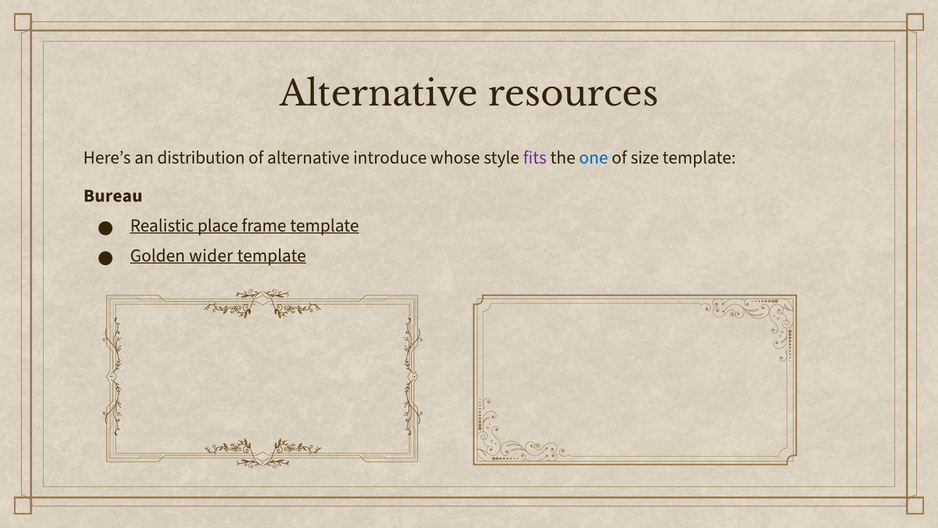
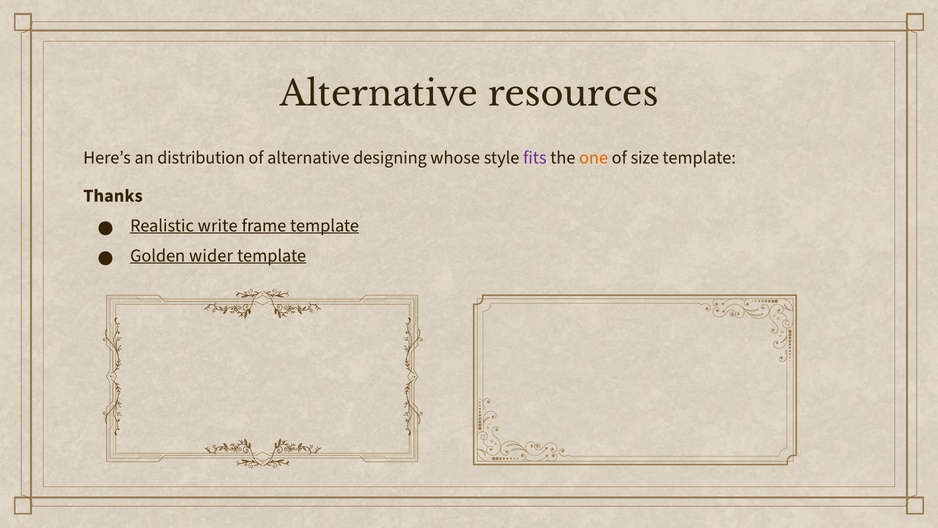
introduce: introduce -> designing
one colour: blue -> orange
Bureau: Bureau -> Thanks
place: place -> write
